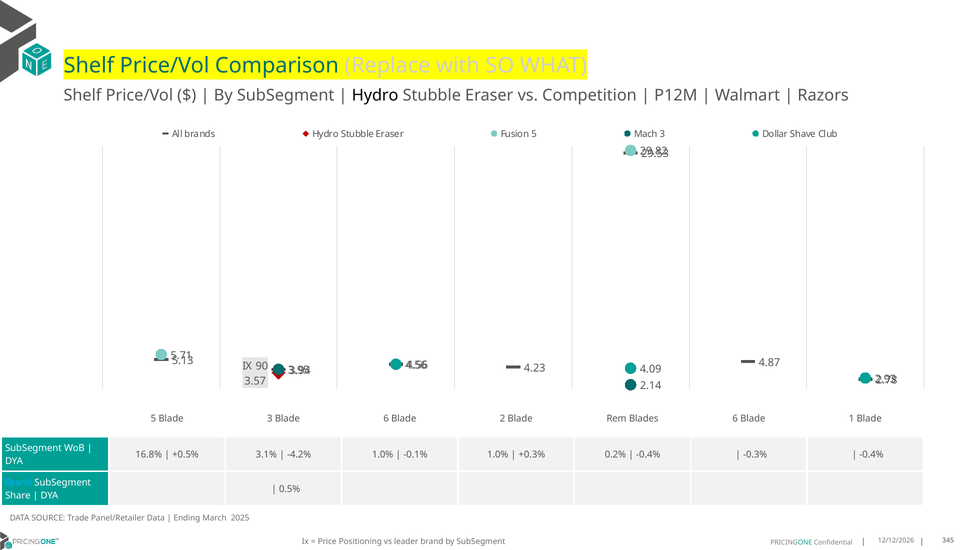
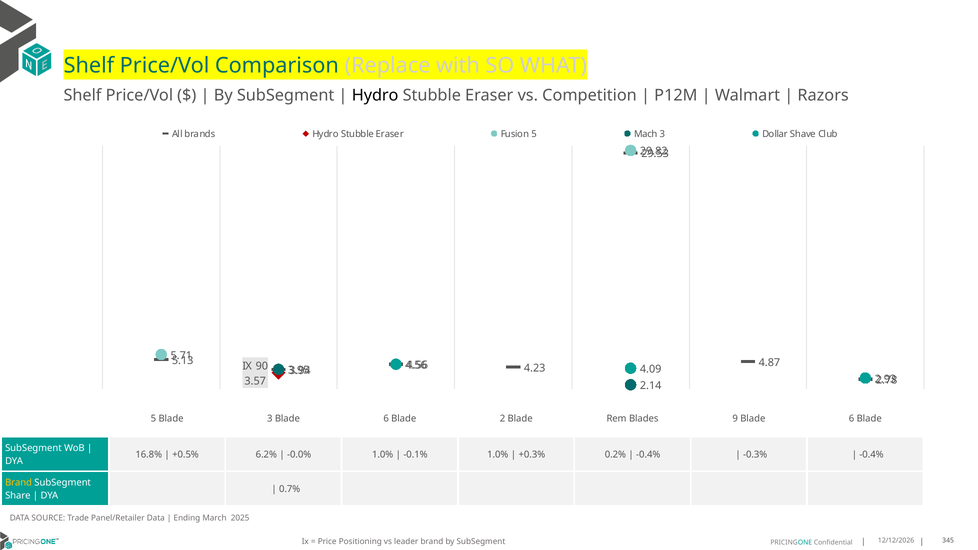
Blades 6: 6 -> 9
1 at (852, 419): 1 -> 6
3.1%: 3.1% -> 6.2%
-4.2%: -4.2% -> -0.0%
Brand at (19, 483) colour: light blue -> yellow
0.5%: 0.5% -> 0.7%
